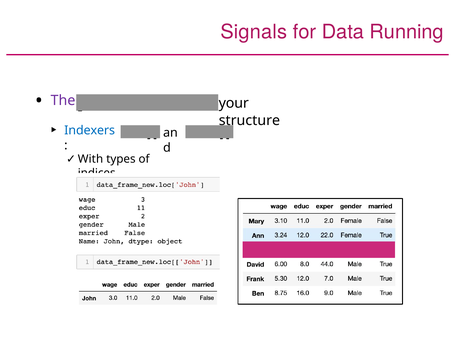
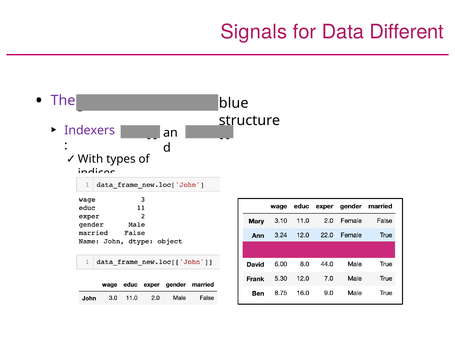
Running: Running -> Different
your: your -> blue
Indexers colour: blue -> purple
